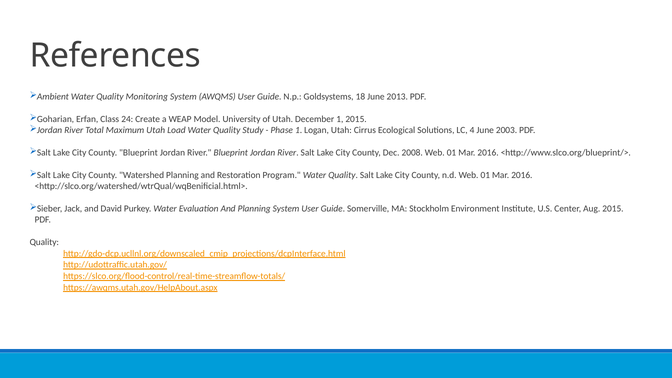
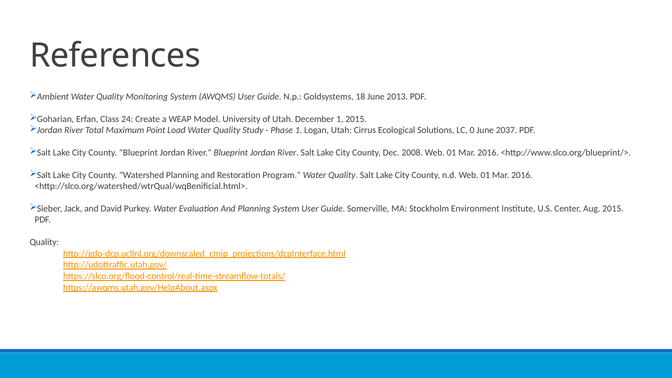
Maximum Utah: Utah -> Point
4: 4 -> 0
2003: 2003 -> 2037
